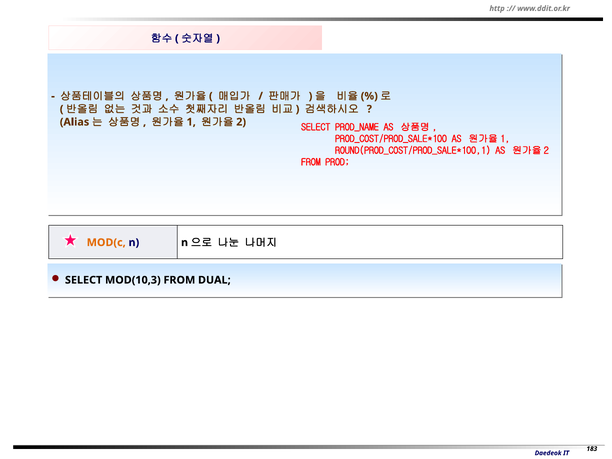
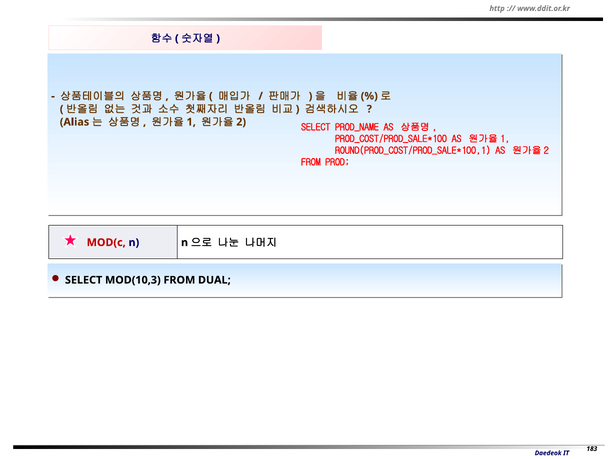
MOD(c colour: orange -> red
